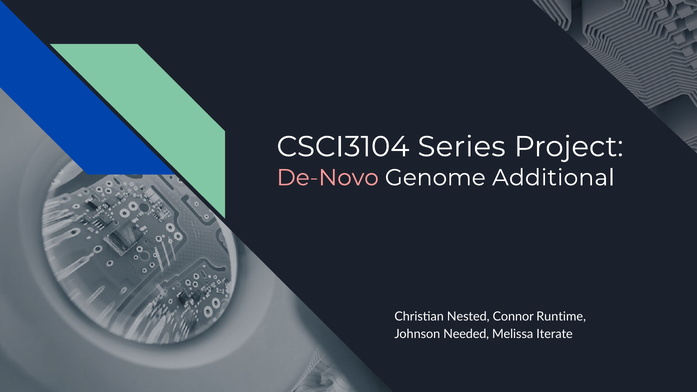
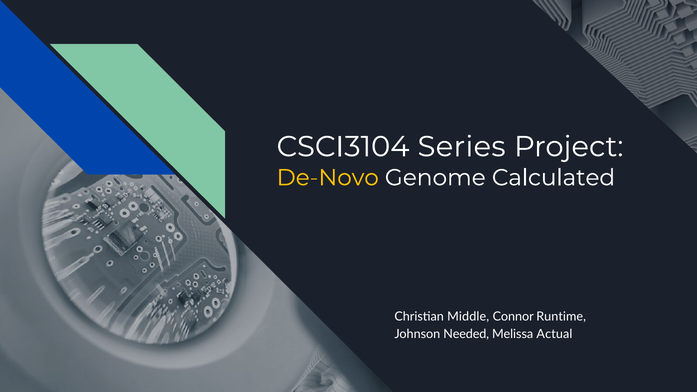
De-Novo colour: pink -> yellow
Additional: Additional -> Calculated
Nested: Nested -> Middle
Iterate: Iterate -> Actual
